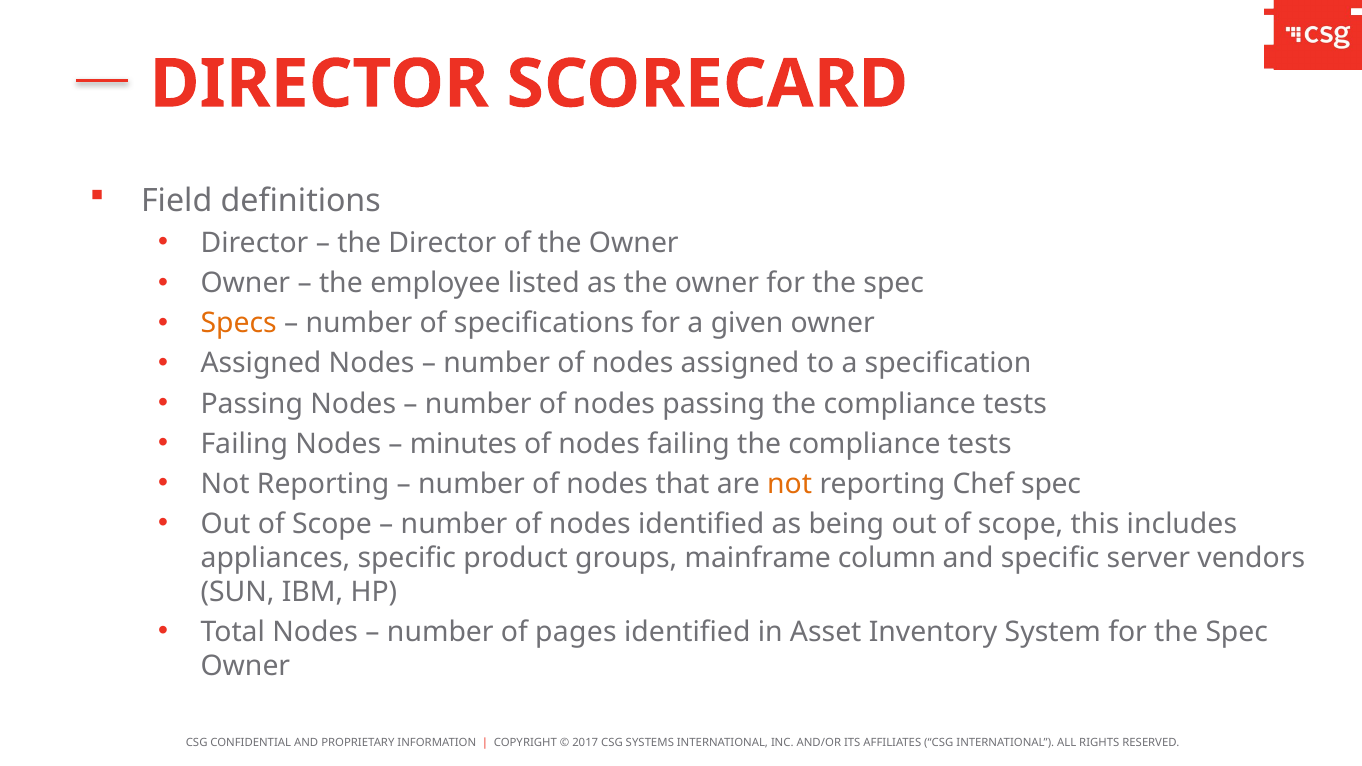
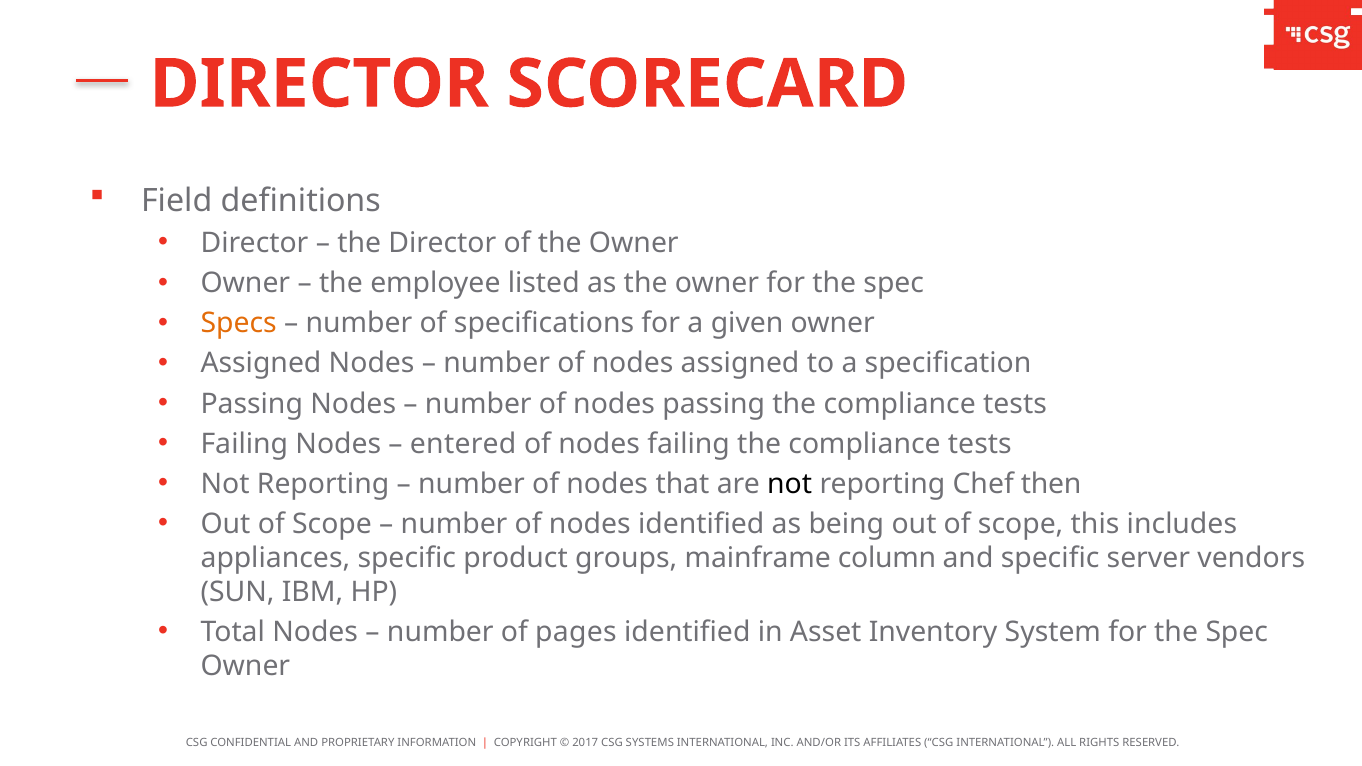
minutes: minutes -> entered
not at (790, 484) colour: orange -> black
Chef spec: spec -> then
